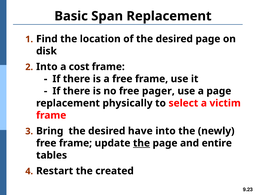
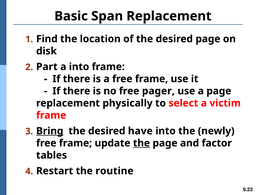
Into at (47, 67): Into -> Part
a cost: cost -> into
Bring underline: none -> present
entire: entire -> factor
created: created -> routine
